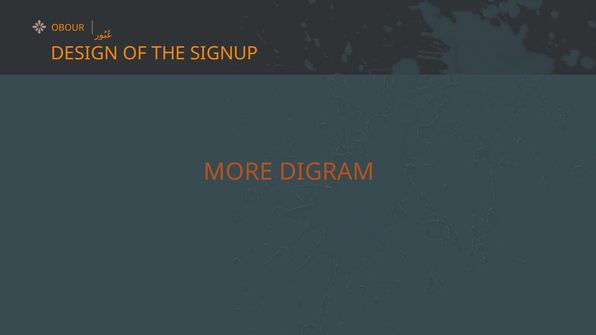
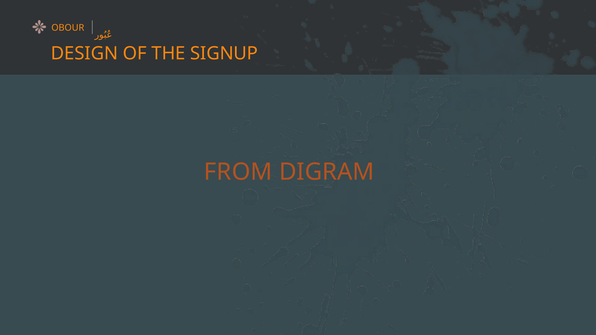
MORE: MORE -> FROM
